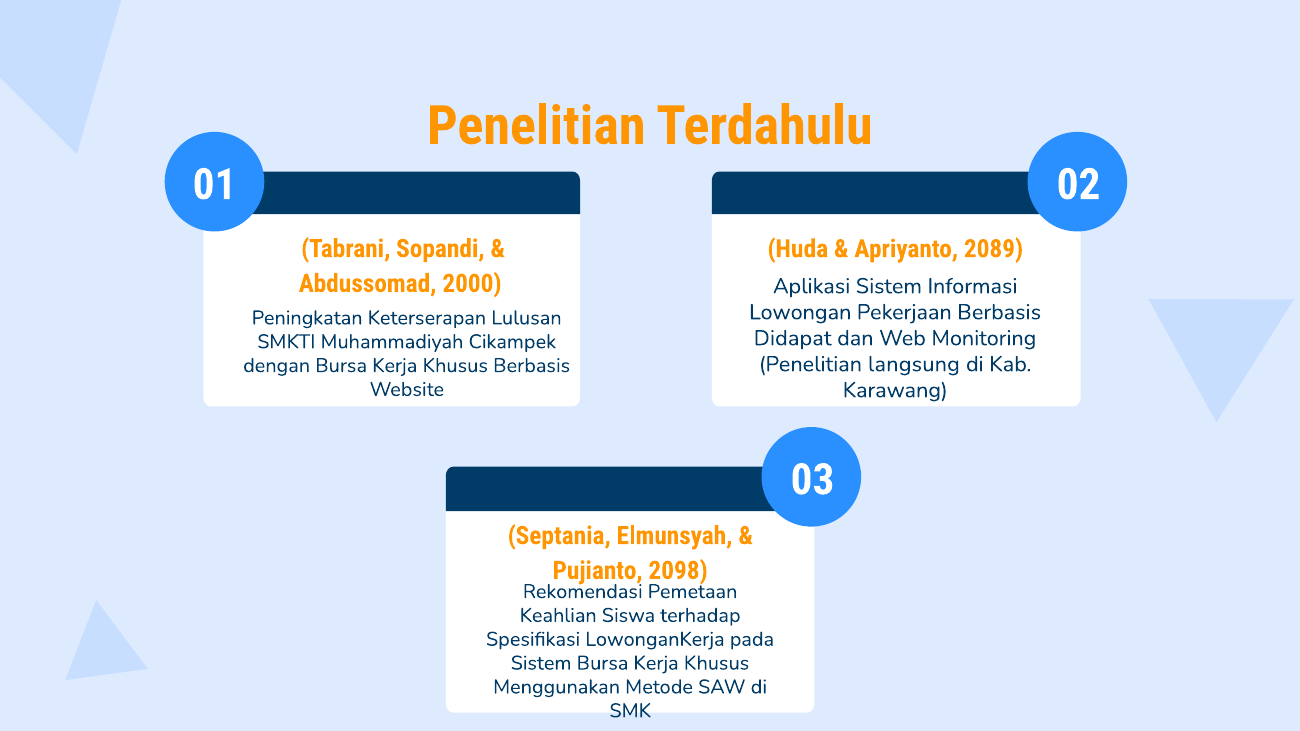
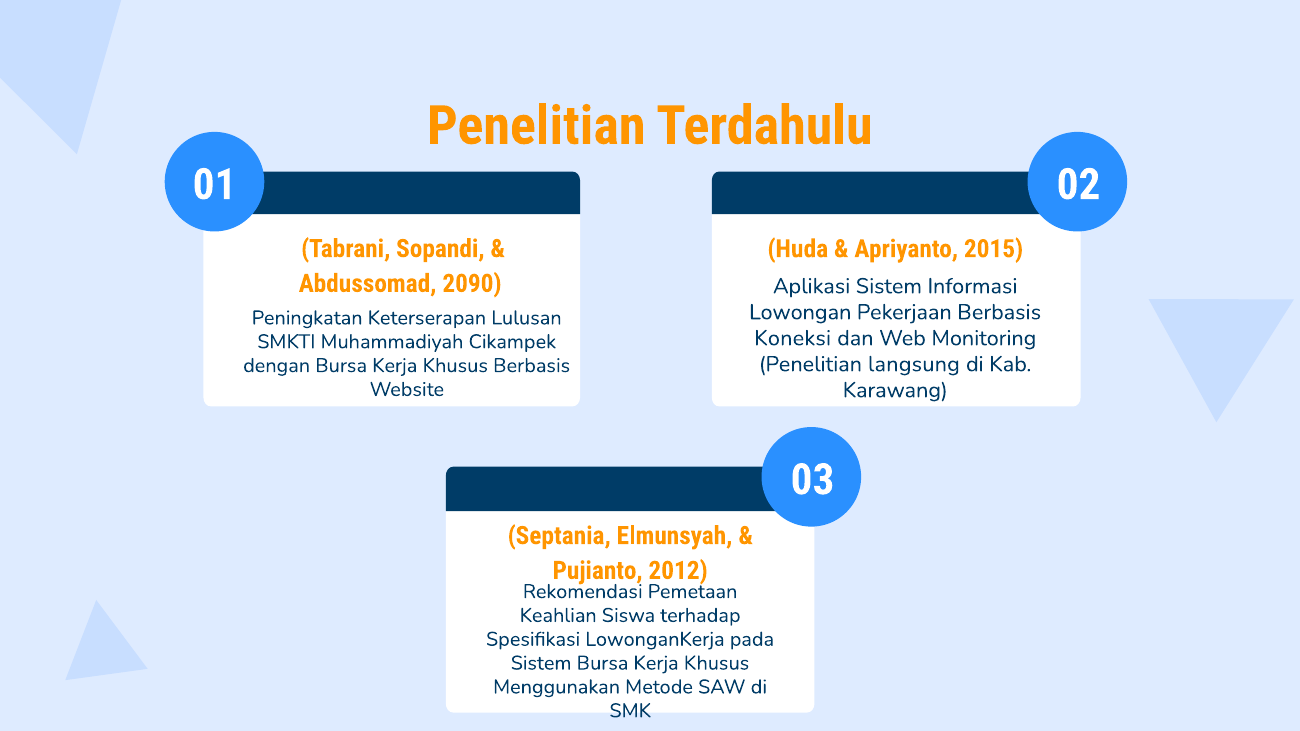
2089: 2089 -> 2015
2000: 2000 -> 2090
Didapat: Didapat -> Koneksi
2098: 2098 -> 2012
